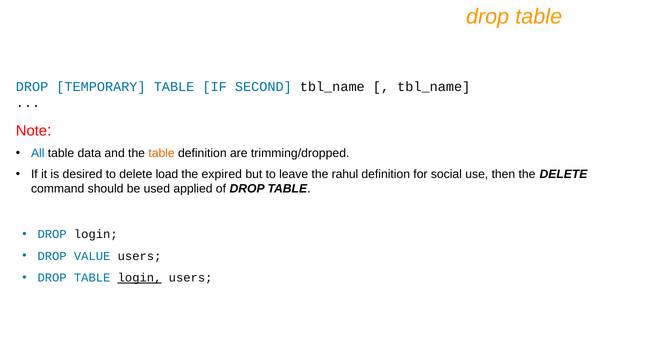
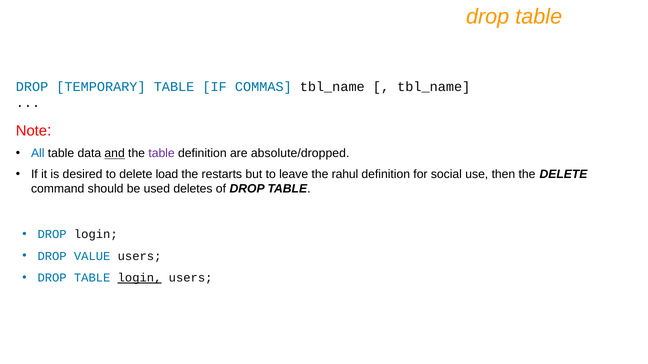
SECOND: SECOND -> COMMAS
and underline: none -> present
table at (162, 154) colour: orange -> purple
trimming/dropped: trimming/dropped -> absolute/dropped
expired: expired -> restarts
applied: applied -> deletes
